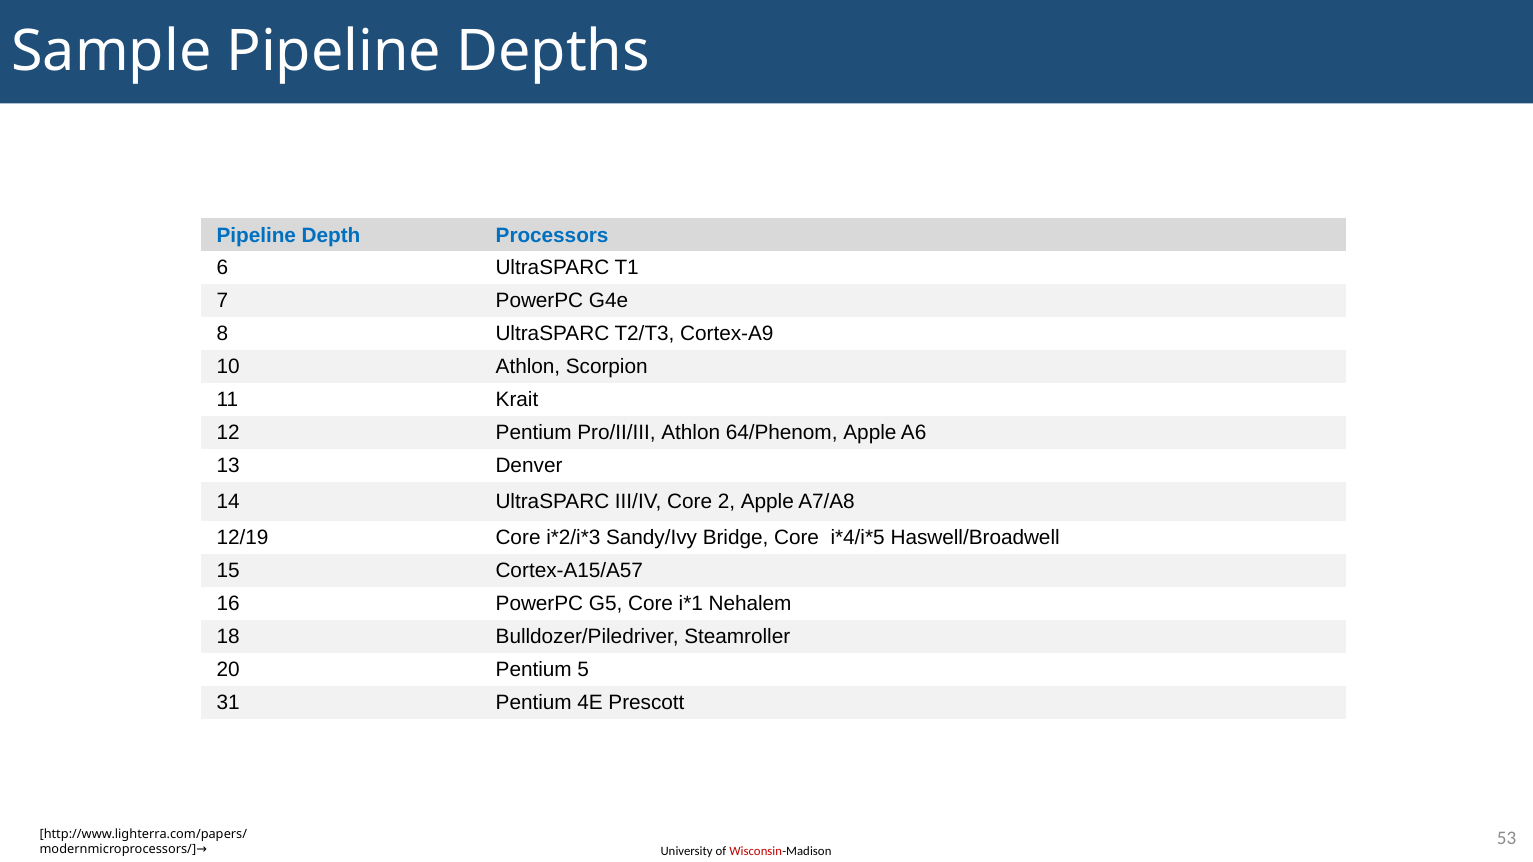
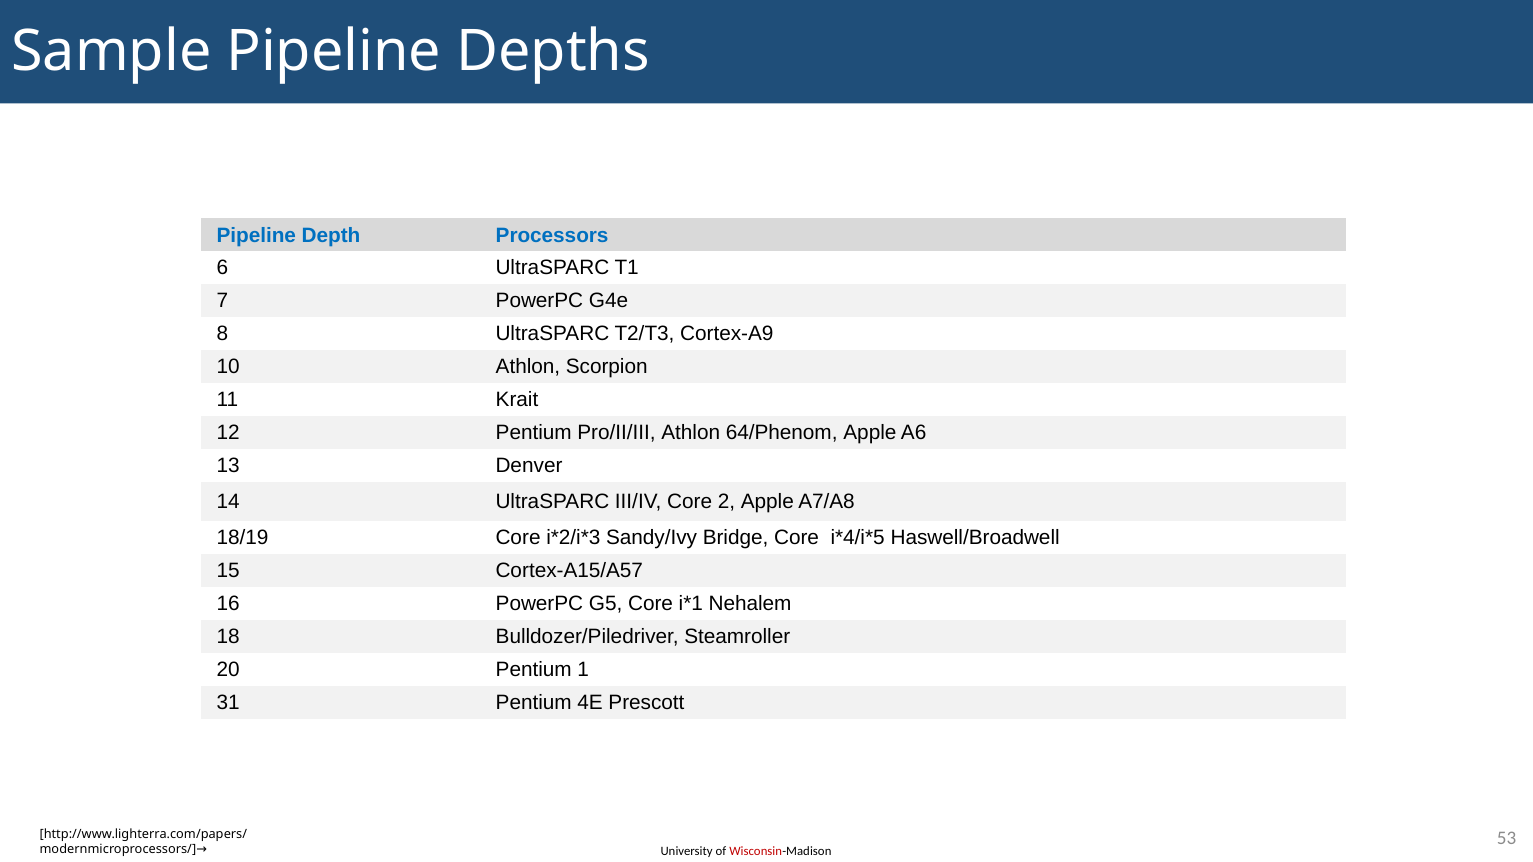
12/19: 12/19 -> 18/19
5: 5 -> 1
